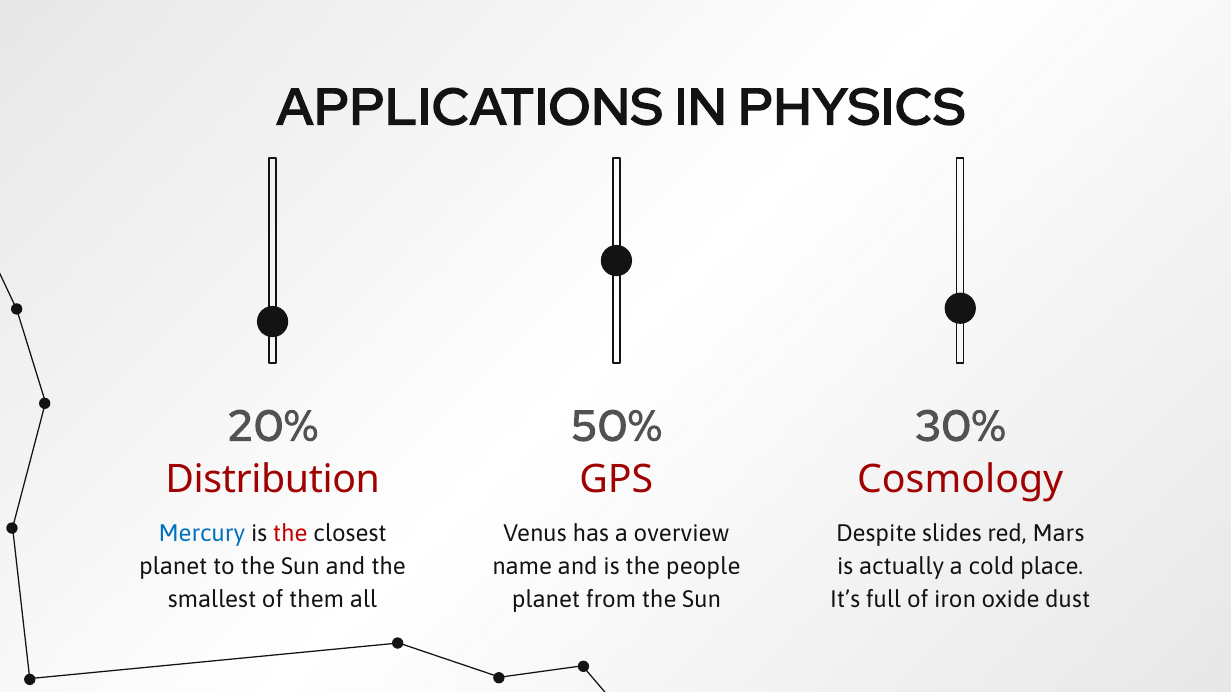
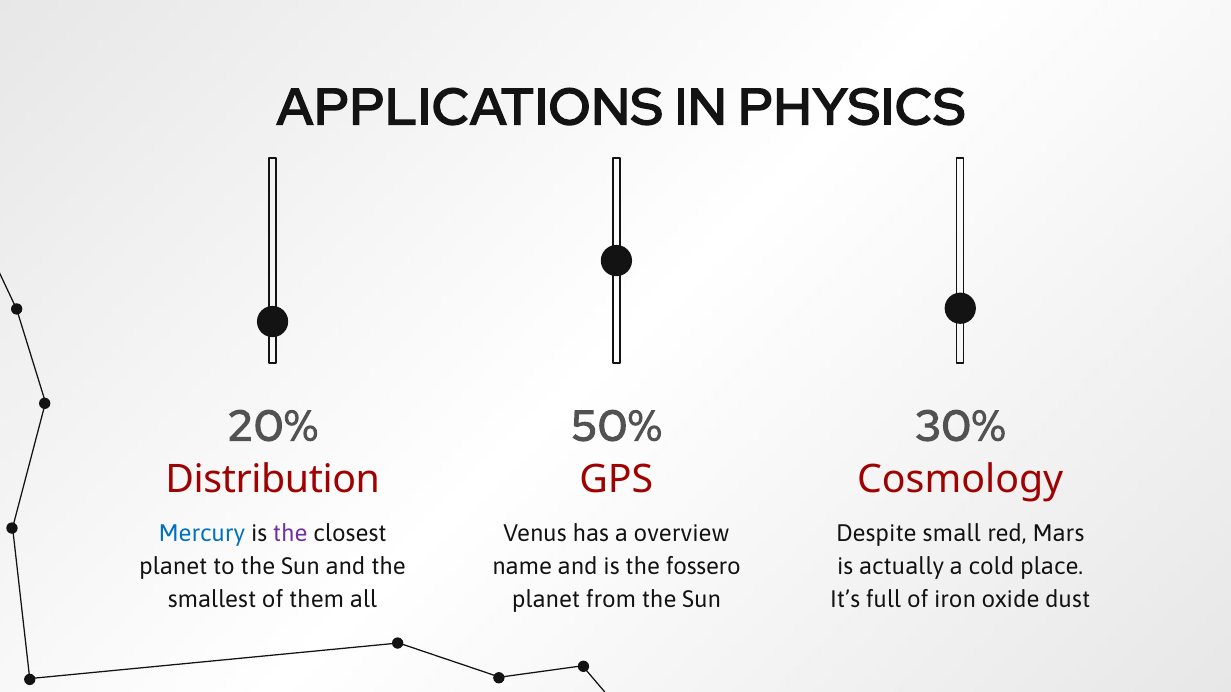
the at (290, 534) colour: red -> purple
slides: slides -> small
people: people -> fossero
